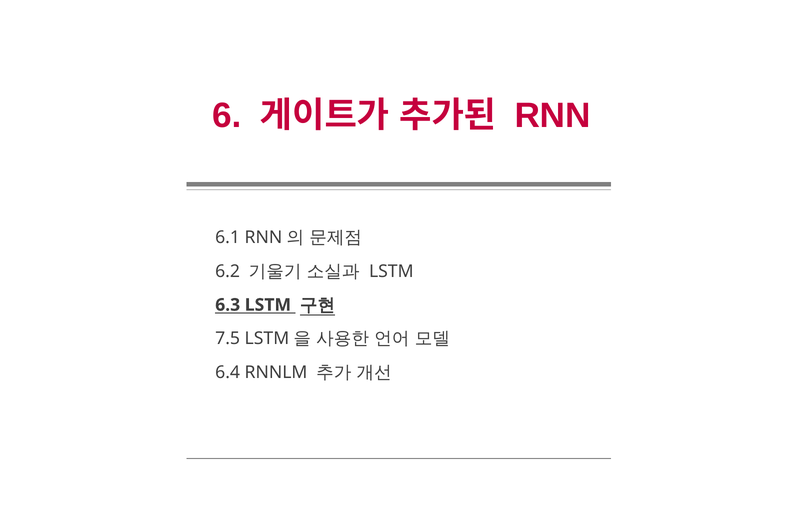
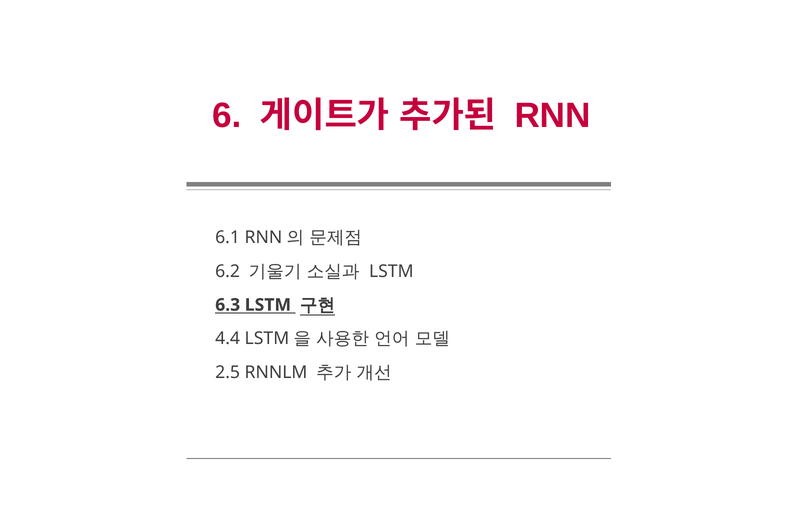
7.5: 7.5 -> 4.4
6.4: 6.4 -> 2.5
